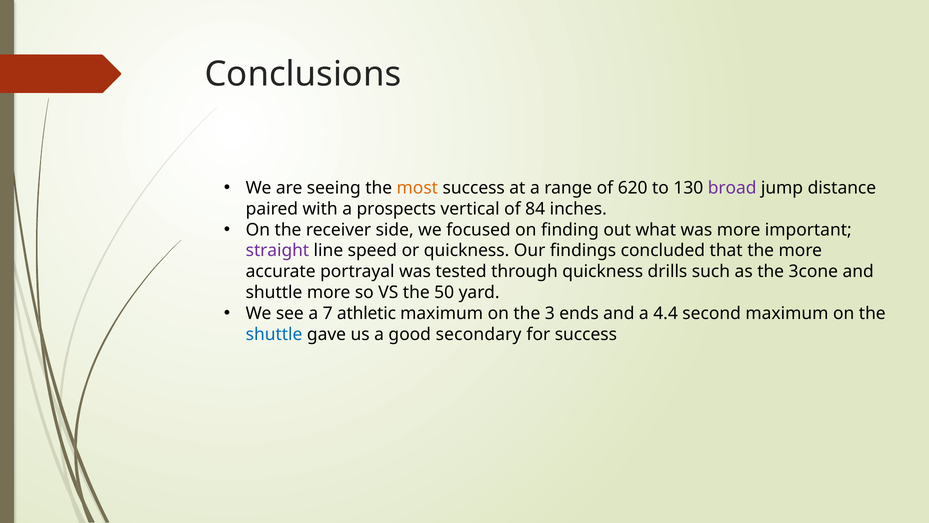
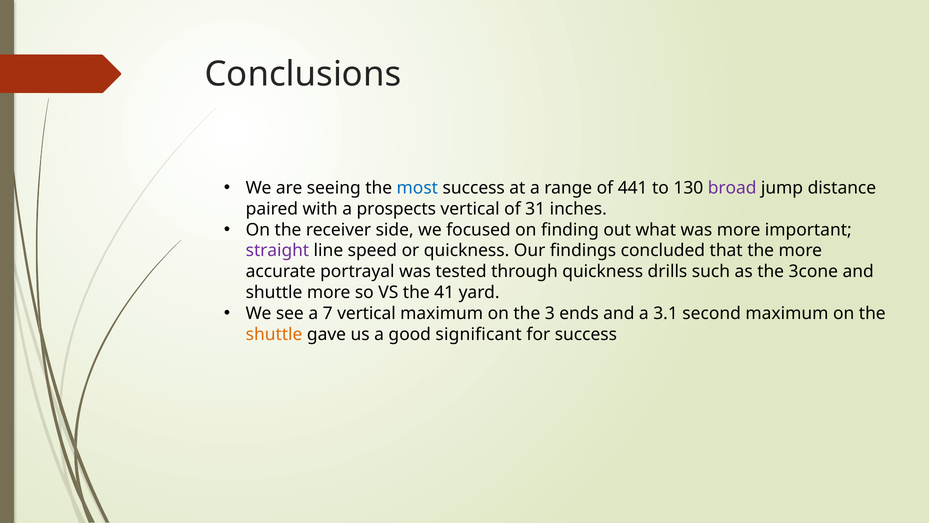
most colour: orange -> blue
620: 620 -> 441
84: 84 -> 31
50: 50 -> 41
7 athletic: athletic -> vertical
4.4: 4.4 -> 3.1
shuttle at (274, 334) colour: blue -> orange
secondary: secondary -> significant
